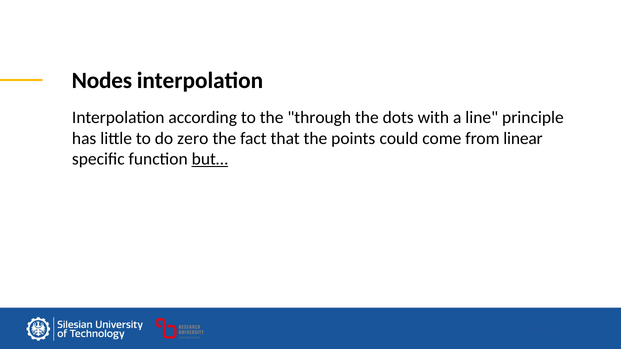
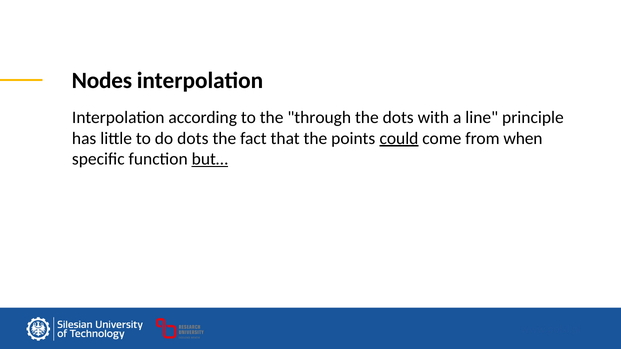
do zero: zero -> dots
could underline: none -> present
linear: linear -> when
